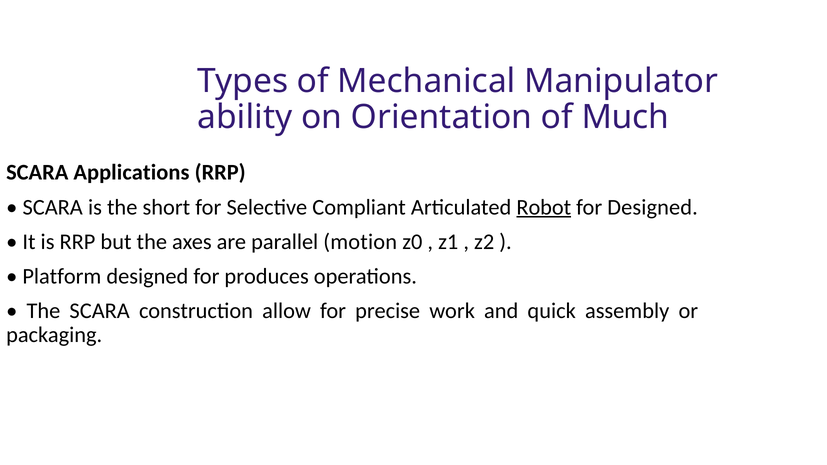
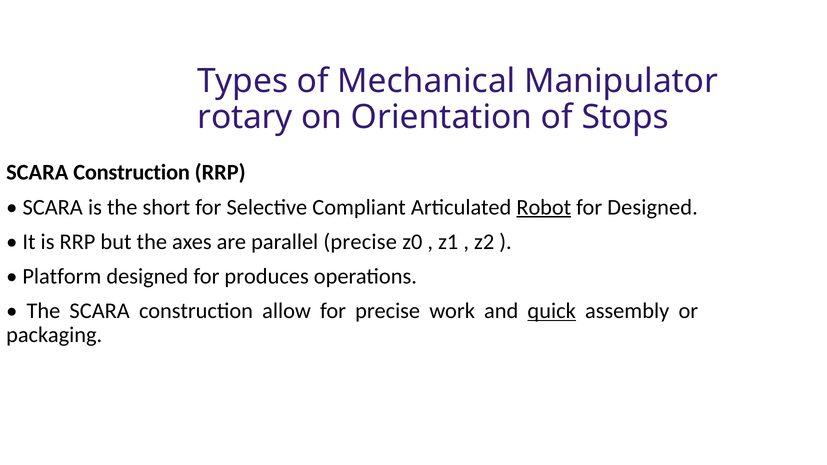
ability: ability -> rotary
Much: Much -> Stops
Applications at (131, 173): Applications -> Construction
parallel motion: motion -> precise
quick underline: none -> present
